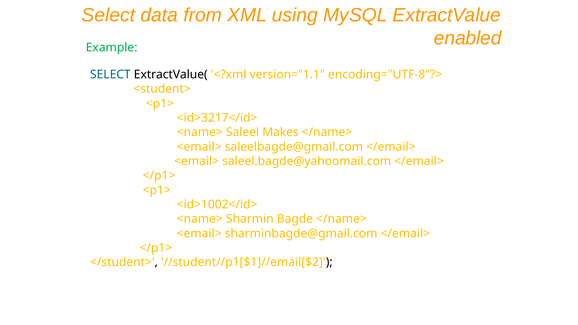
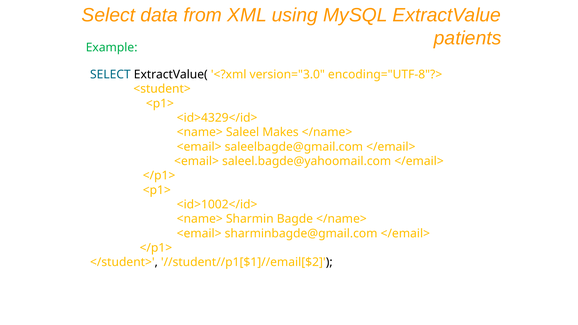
enabled: enabled -> patients
version="1.1: version="1.1 -> version="3.0
<id>3217</id>: <id>3217</id> -> <id>4329</id>
